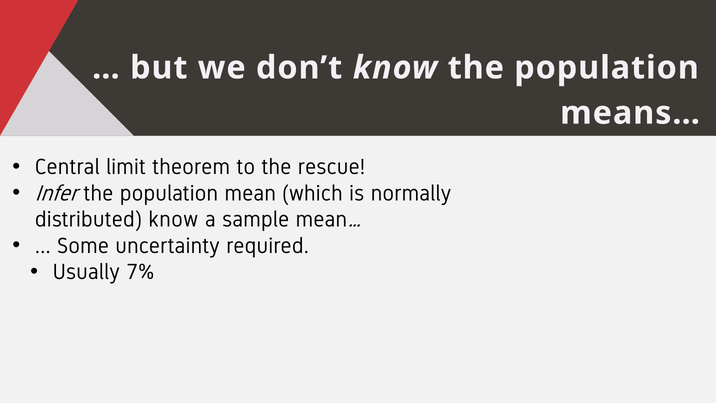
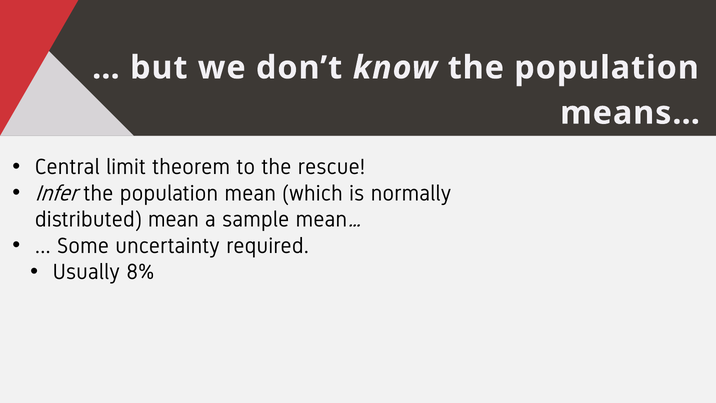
distributed know: know -> mean
7%: 7% -> 8%
